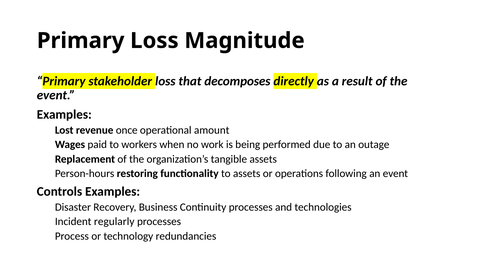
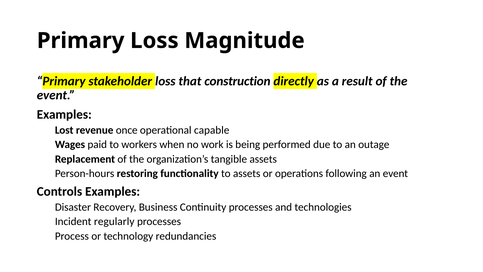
decomposes: decomposes -> construction
amount: amount -> capable
